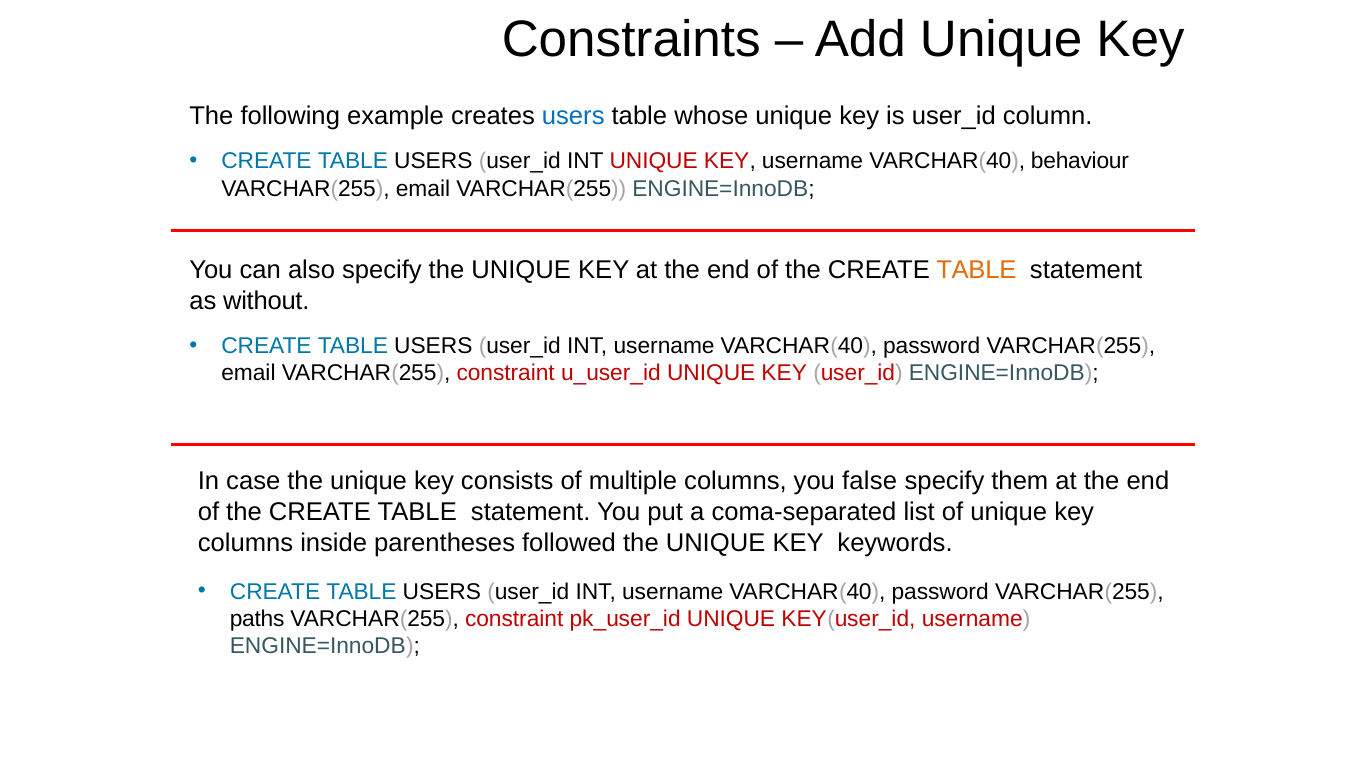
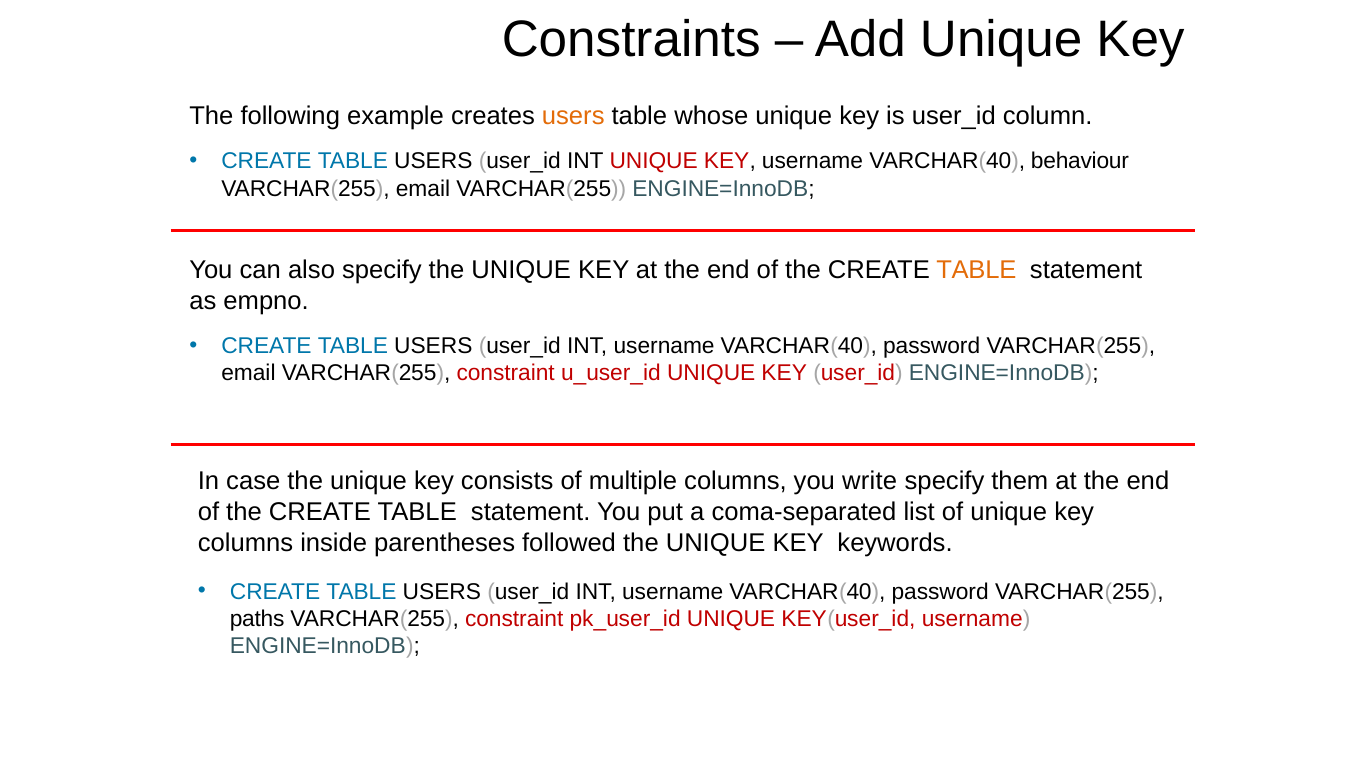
users at (573, 116) colour: blue -> orange
without: without -> empno
false: false -> write
